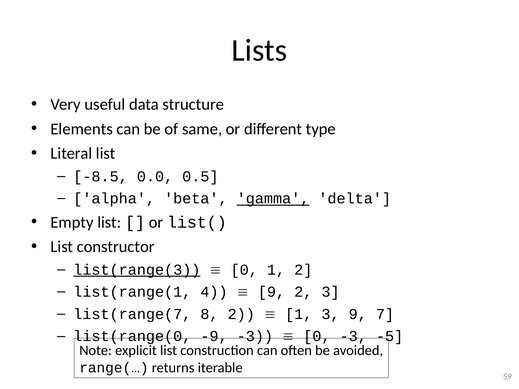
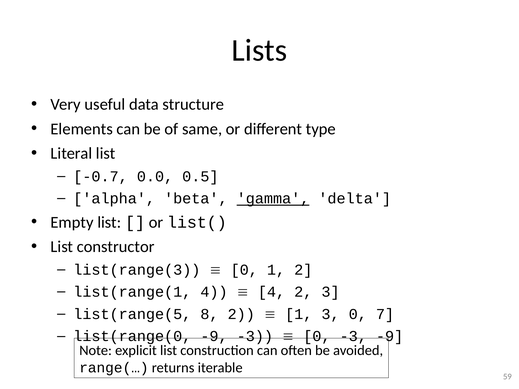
-8.5: -8.5 -> -0.7
list(range(3 underline: present -> none
9 at (272, 292): 9 -> 4
list(range(7: list(range(7 -> list(range(5
3 9: 9 -> 0
-3 -5: -5 -> -9
